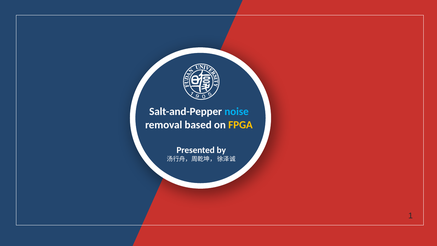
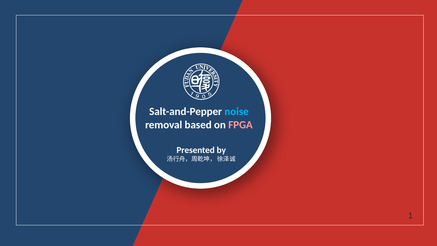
FPGA colour: yellow -> pink
